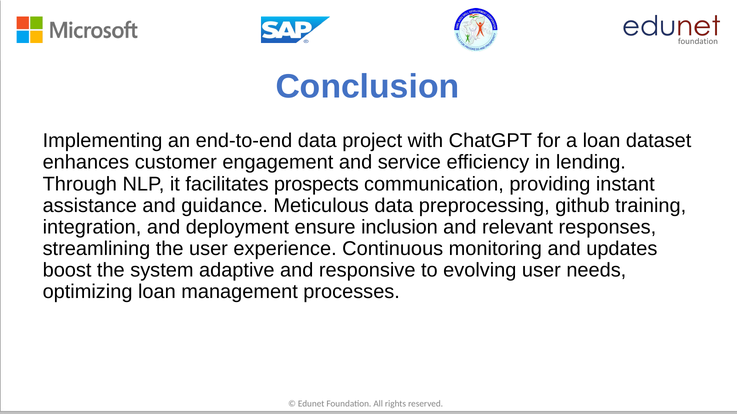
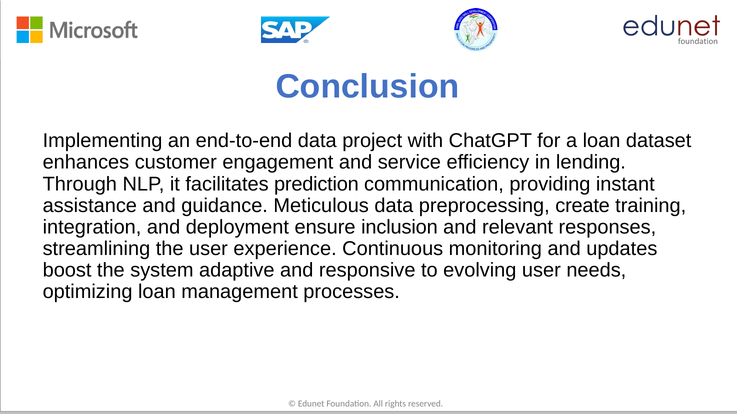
prospects: prospects -> prediction
github: github -> create
